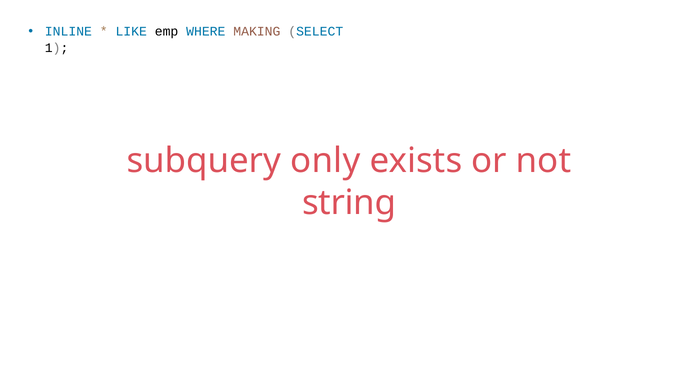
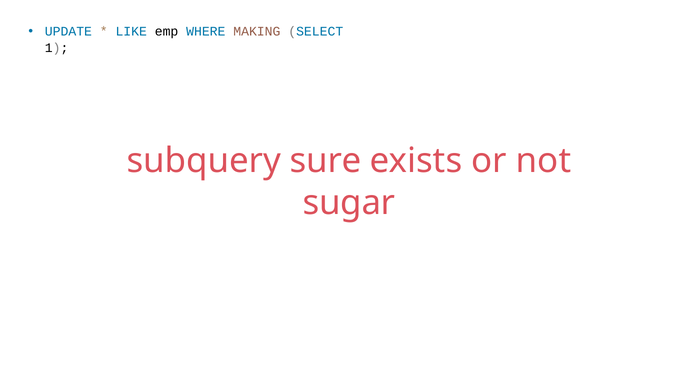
INLINE: INLINE -> UPDATE
only: only -> sure
string: string -> sugar
